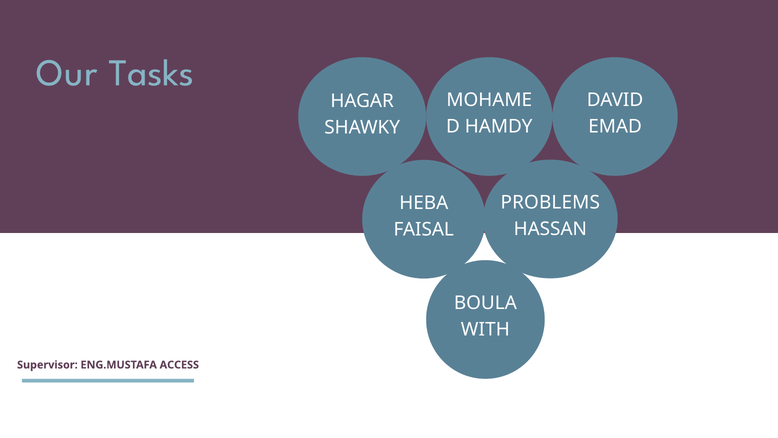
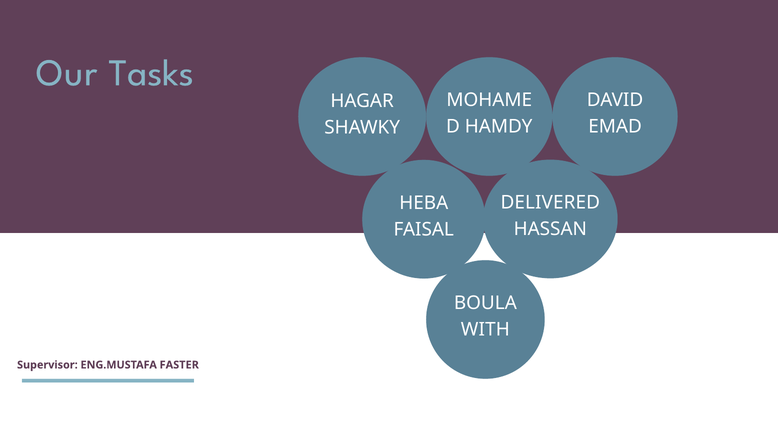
PROBLEMS: PROBLEMS -> DELIVERED
ACCESS: ACCESS -> FASTER
